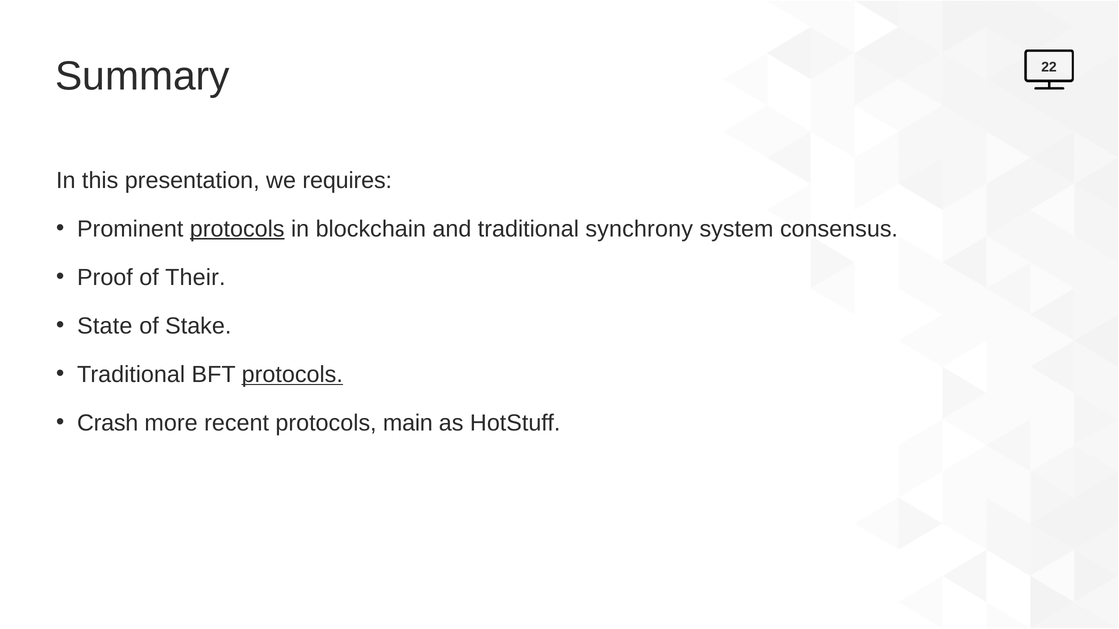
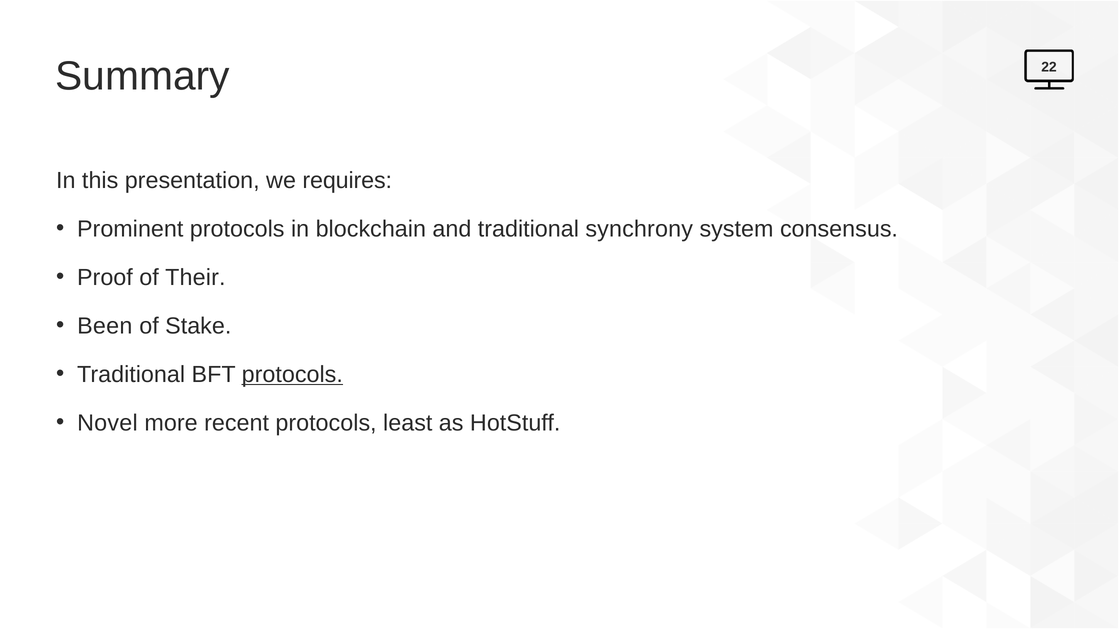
protocols at (237, 229) underline: present -> none
State: State -> Been
Crash: Crash -> Novel
main: main -> least
